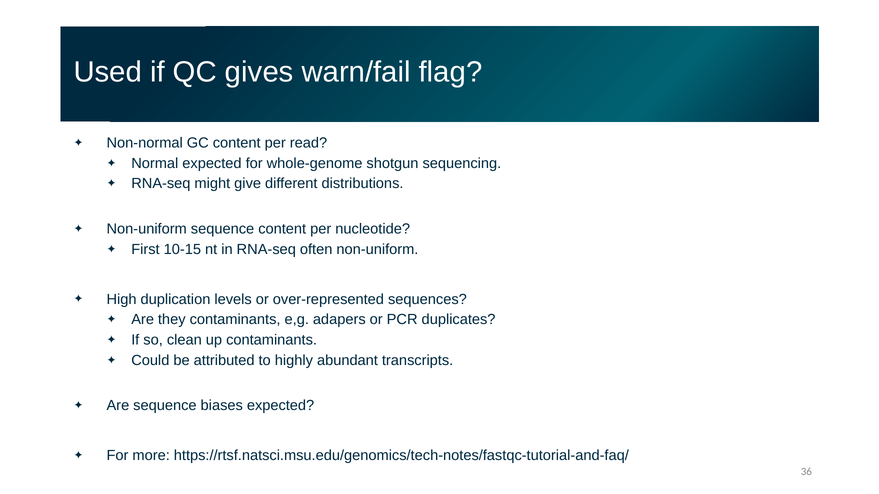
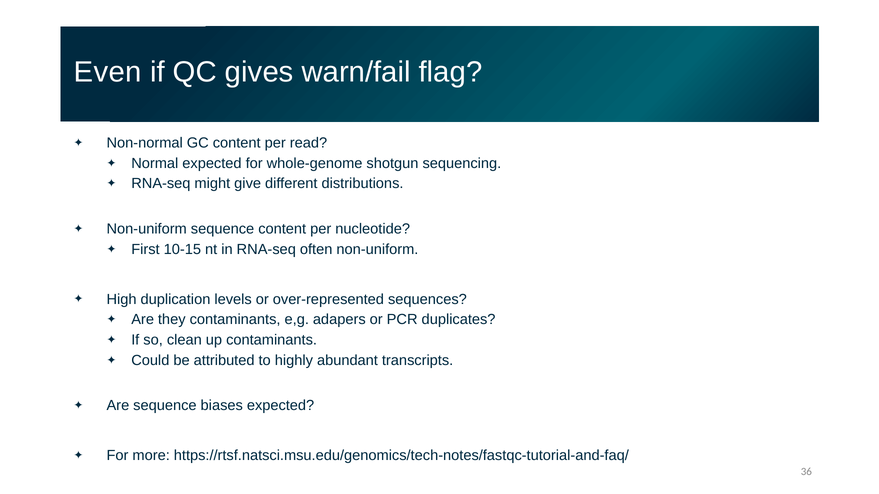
Used: Used -> Even
